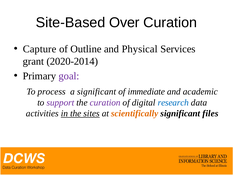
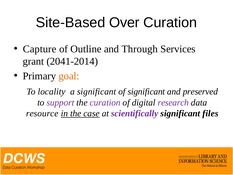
Physical: Physical -> Through
2020-2014: 2020-2014 -> 2041-2014
goal colour: purple -> orange
process: process -> locality
of immediate: immediate -> significant
academic: academic -> preserved
research colour: blue -> purple
activities: activities -> resource
sites: sites -> case
scientifically colour: orange -> purple
